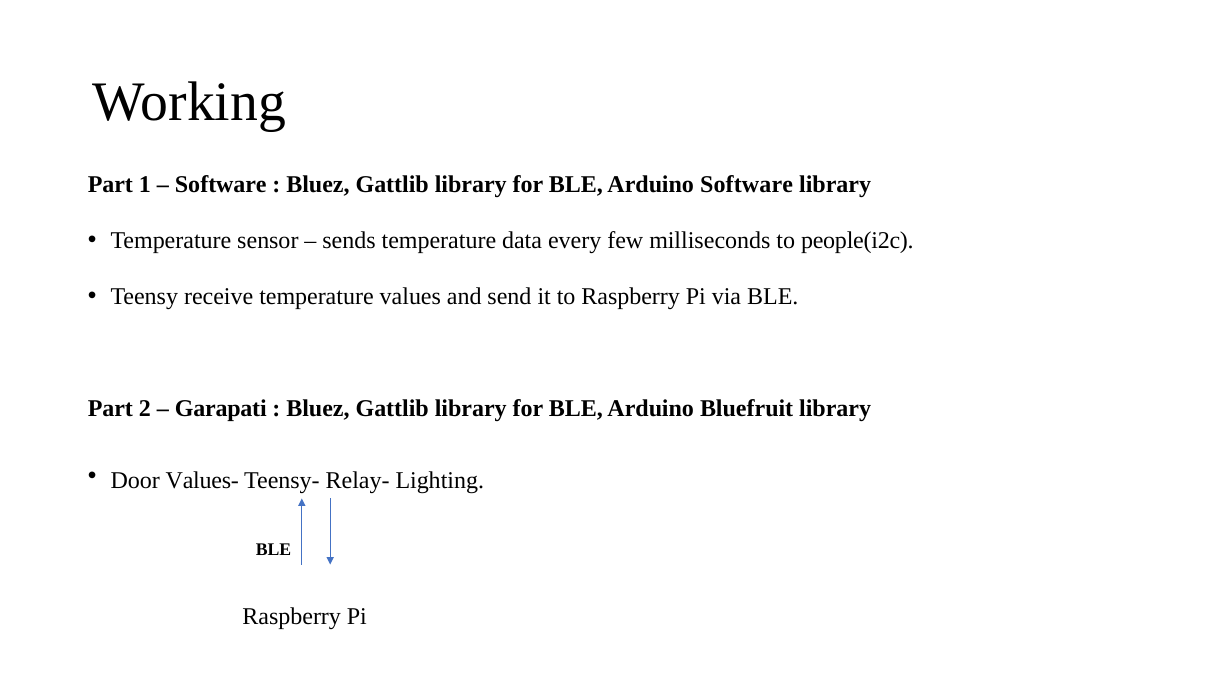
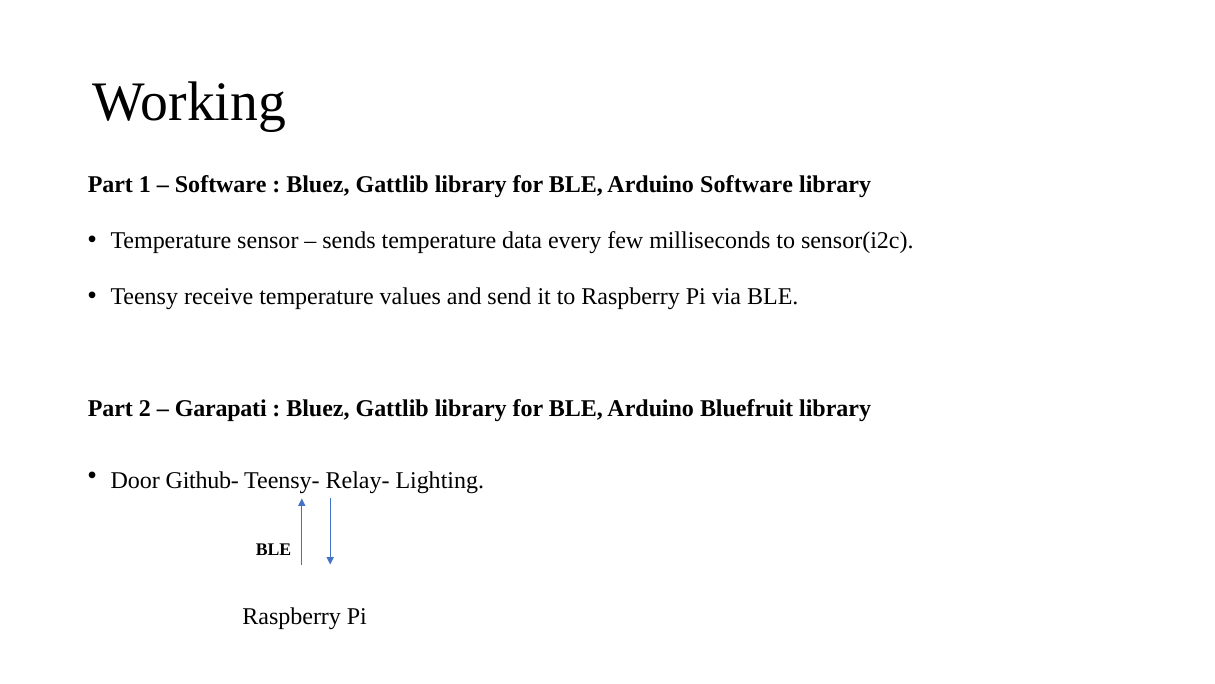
people(i2c: people(i2c -> sensor(i2c
Values-: Values- -> Github-
